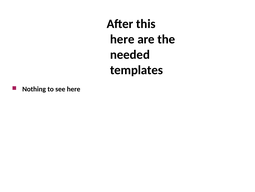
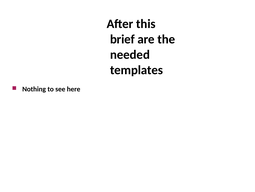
here at (122, 39): here -> brief
